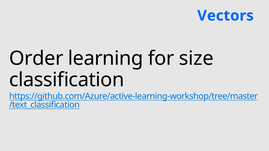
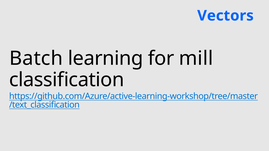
Order: Order -> Batch
size: size -> mill
